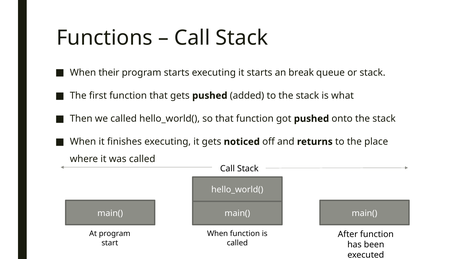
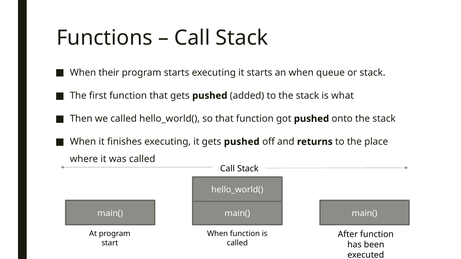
an break: break -> when
it gets noticed: noticed -> pushed
